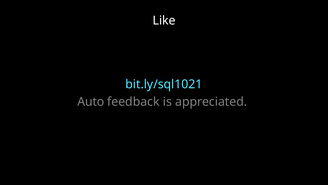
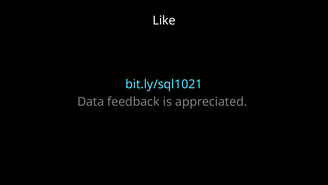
Auto: Auto -> Data
